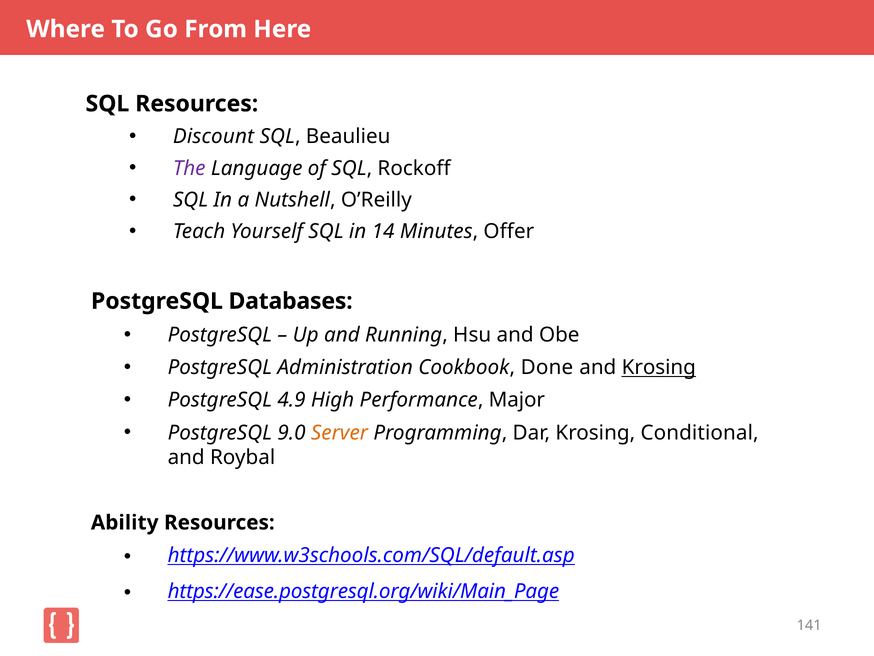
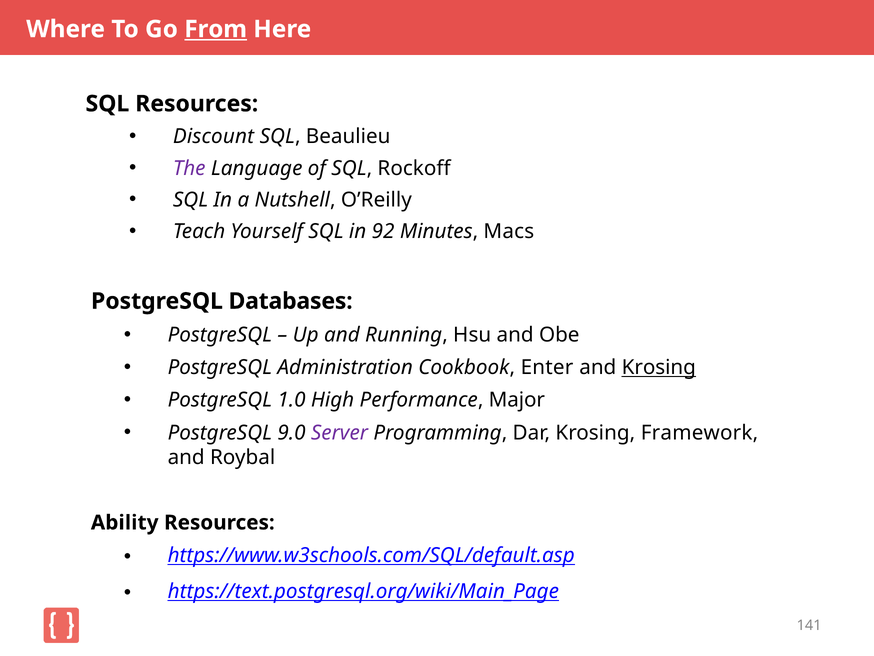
From underline: none -> present
14: 14 -> 92
Offer: Offer -> Macs
Done: Done -> Enter
4.9: 4.9 -> 1.0
Server colour: orange -> purple
Conditional: Conditional -> Framework
https://ease.postgresql.org/wiki/Main_Page: https://ease.postgresql.org/wiki/Main_Page -> https://text.postgresql.org/wiki/Main_Page
